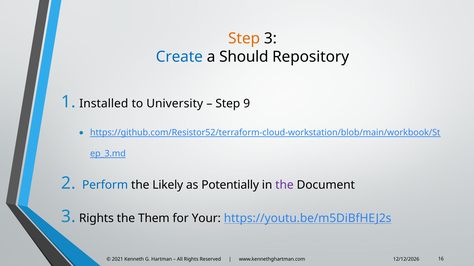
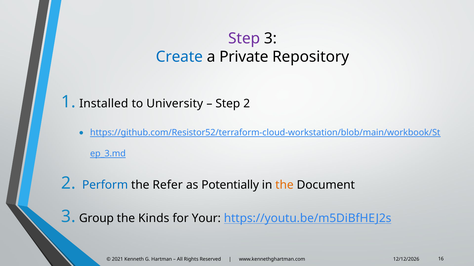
Step at (244, 39) colour: orange -> purple
Should: Should -> Private
Step 9: 9 -> 2
Likely: Likely -> Refer
the at (284, 185) colour: purple -> orange
3 Rights: Rights -> Group
Them: Them -> Kinds
